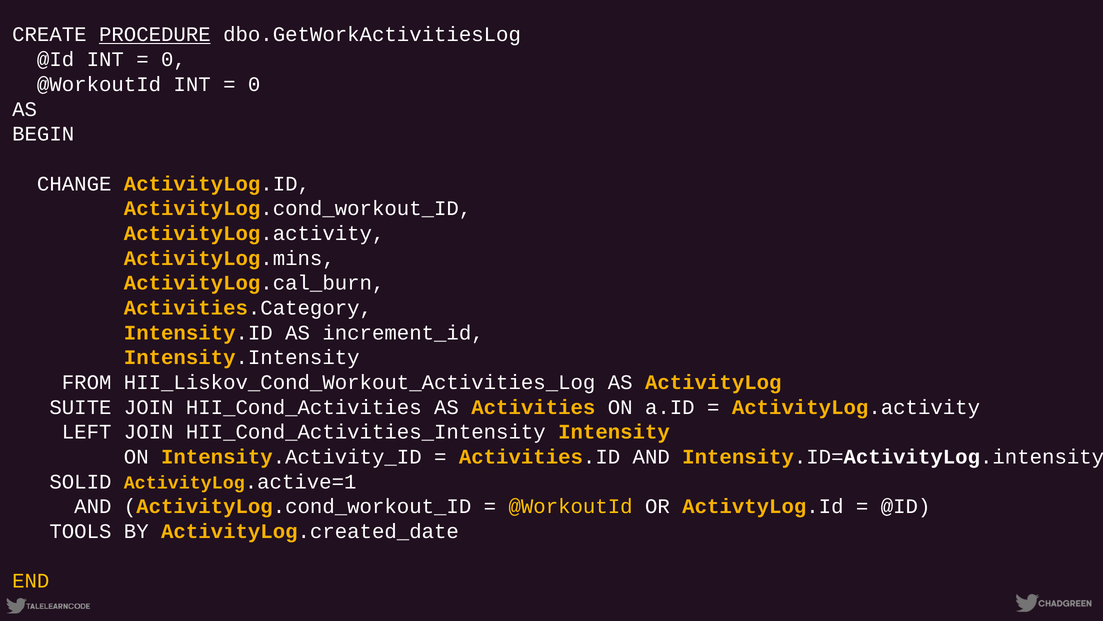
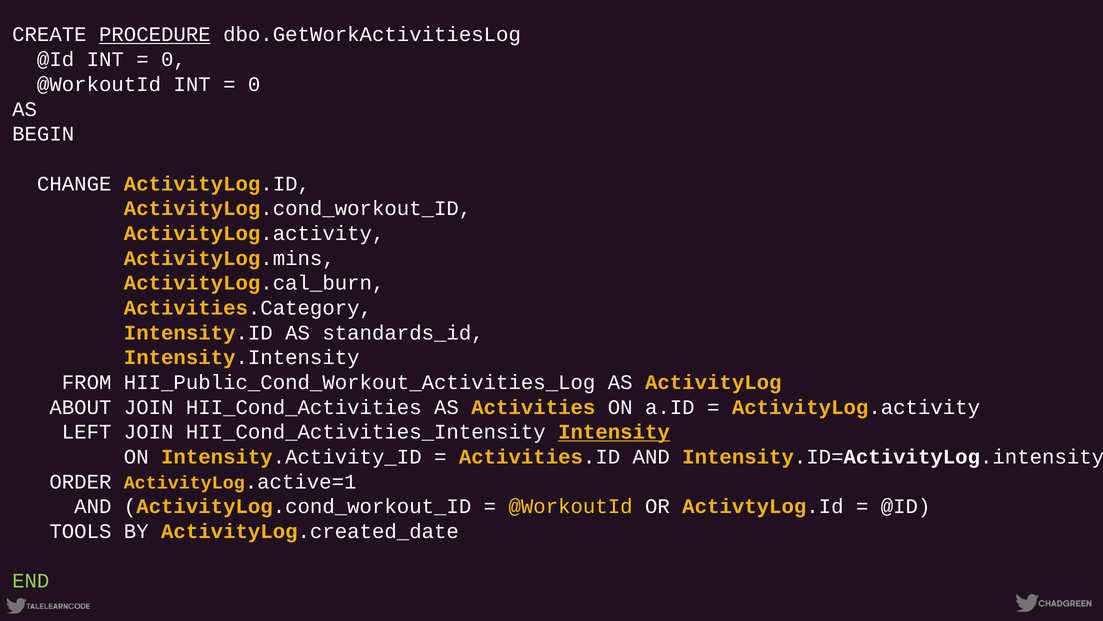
increment_id: increment_id -> standards_id
HII_Liskov_Cond_Workout_Activities_Log: HII_Liskov_Cond_Workout_Activities_Log -> HII_Public_Cond_Workout_Activities_Log
SUITE: SUITE -> ABOUT
Intensity underline: none -> present
SOLID: SOLID -> ORDER
END colour: yellow -> light green
